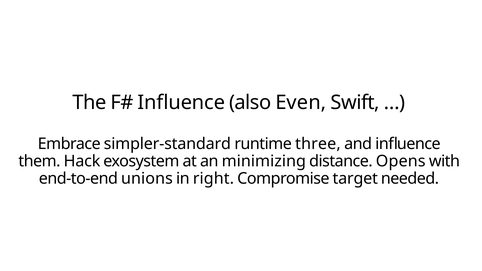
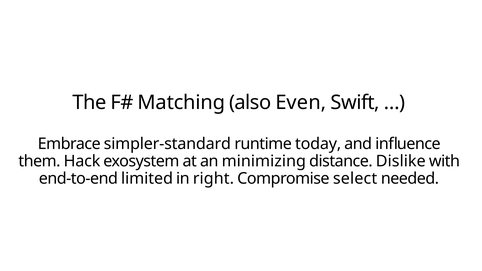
Influence at (181, 103): Influence -> Matching
three: three -> today
Opens: Opens -> Dislike
unions: unions -> limited
target: target -> select
